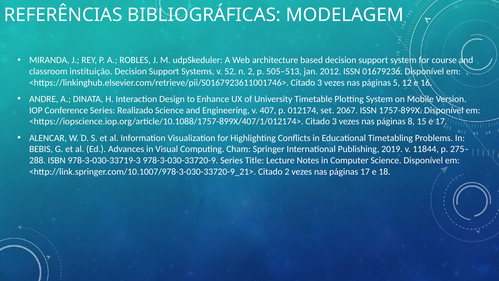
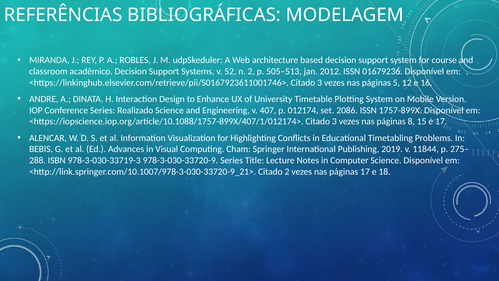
instituição: instituição -> acadêmico
2067: 2067 -> 2086
